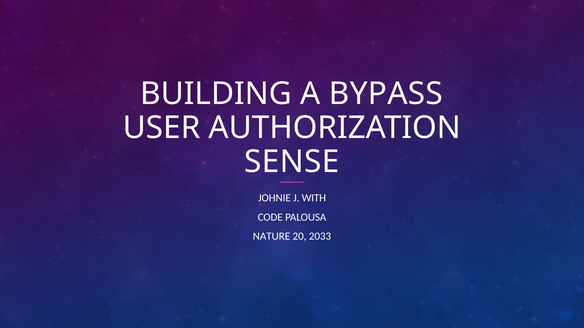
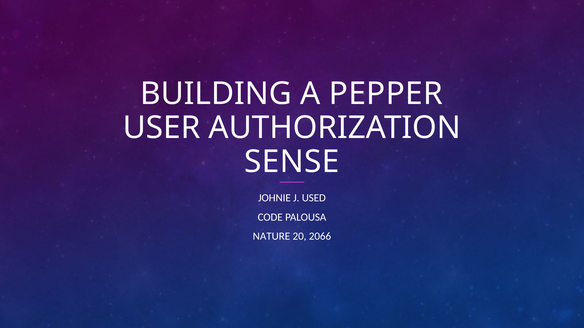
BYPASS: BYPASS -> PEPPER
WITH: WITH -> USED
2033: 2033 -> 2066
